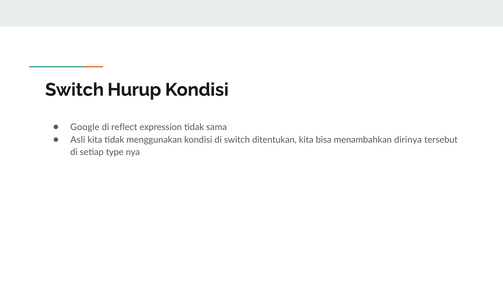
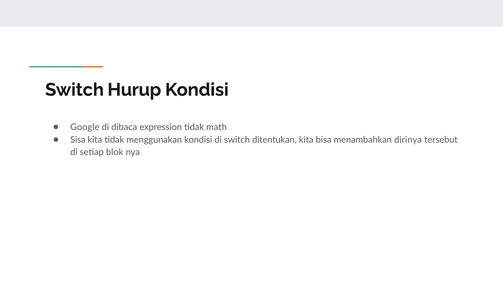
reflect: reflect -> dibaca
sama: sama -> math
Asli: Asli -> Sisa
type: type -> blok
